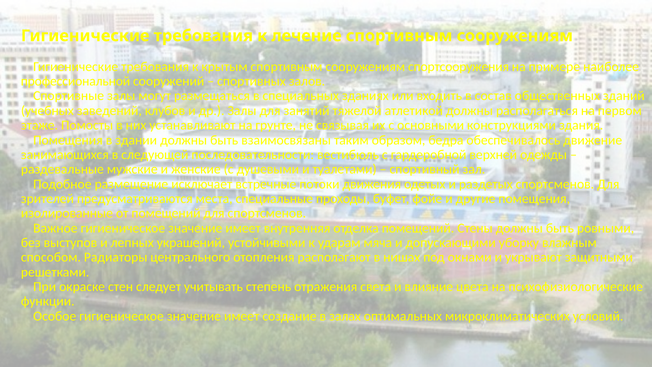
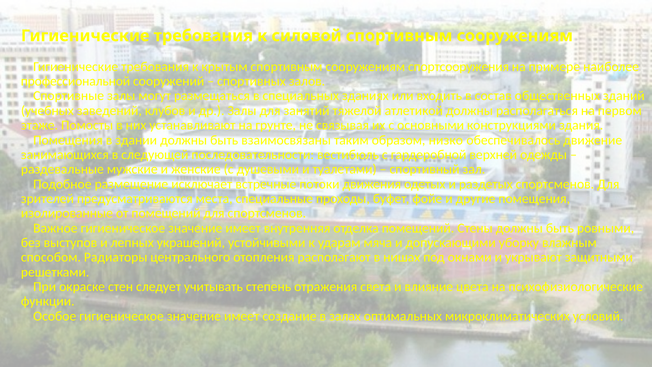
лечение: лечение -> силовой
бедра: бедра -> низко
